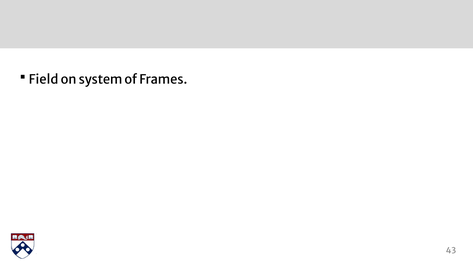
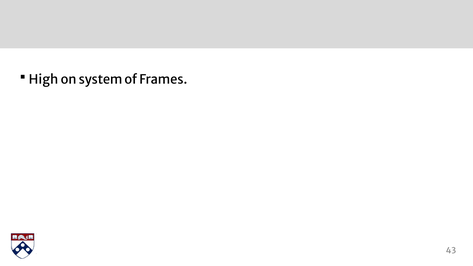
Field: Field -> High
